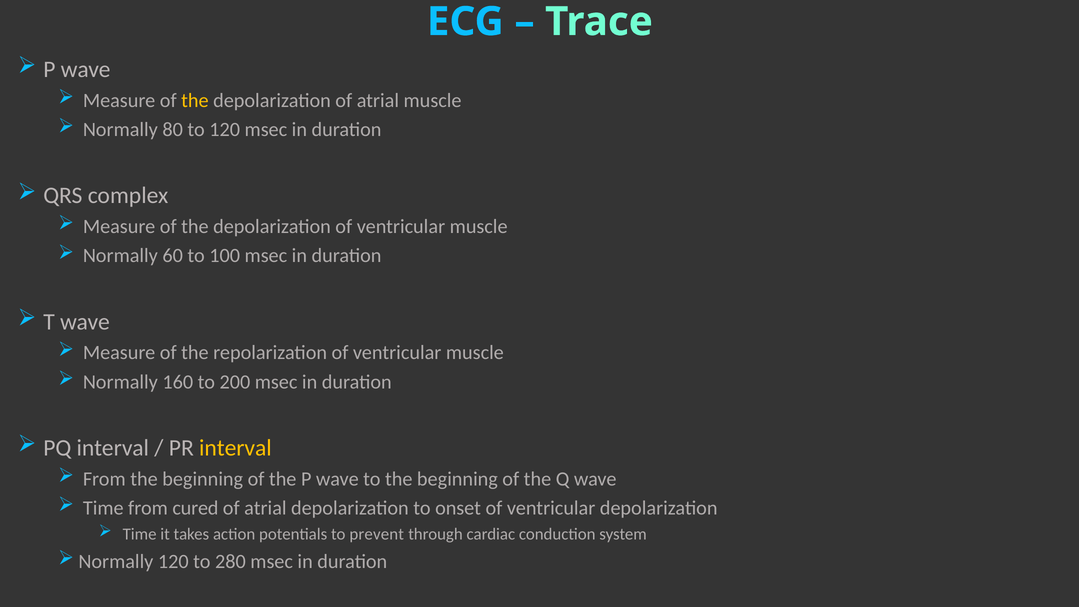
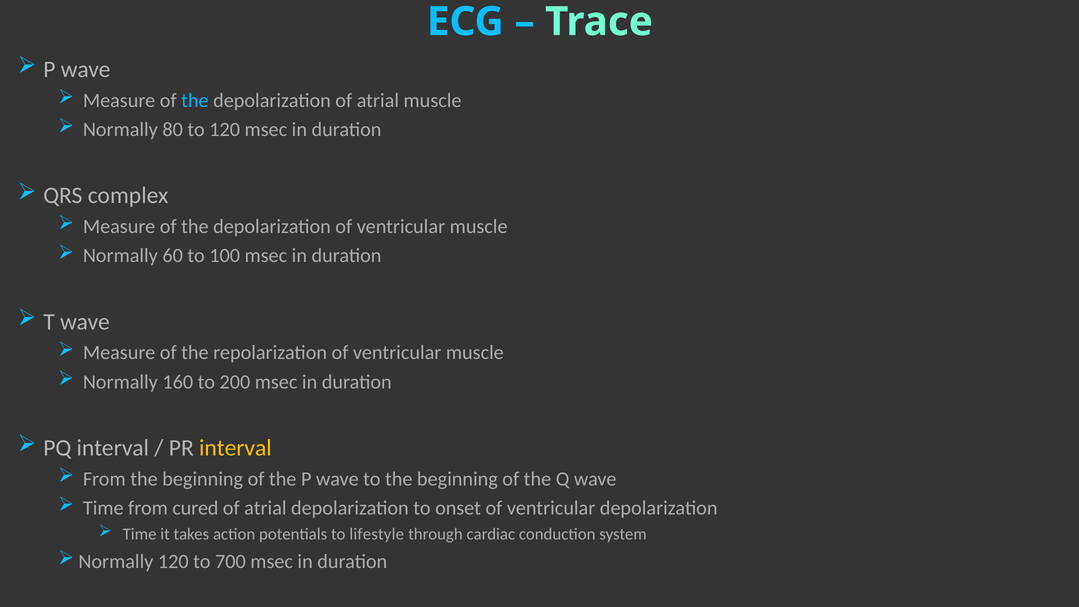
the at (195, 100) colour: yellow -> light blue
prevent: prevent -> lifestyle
280: 280 -> 700
